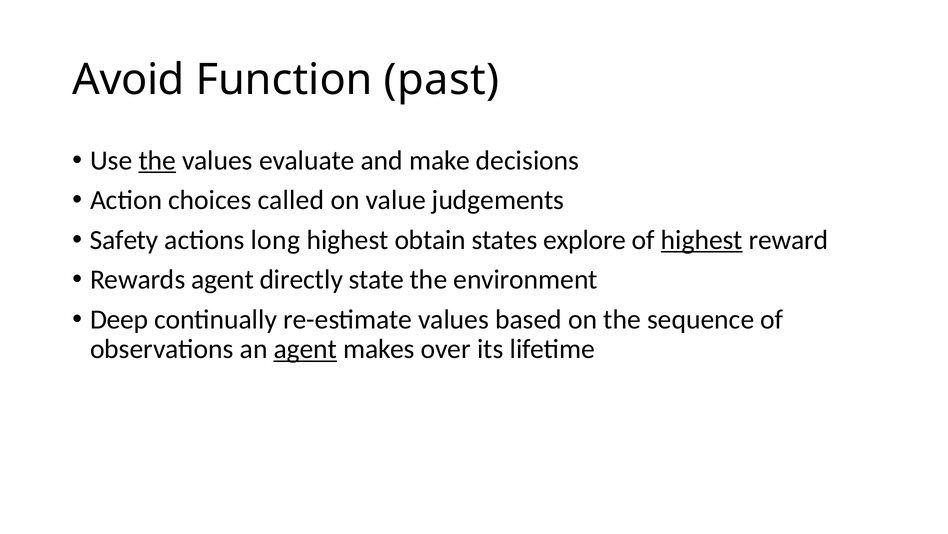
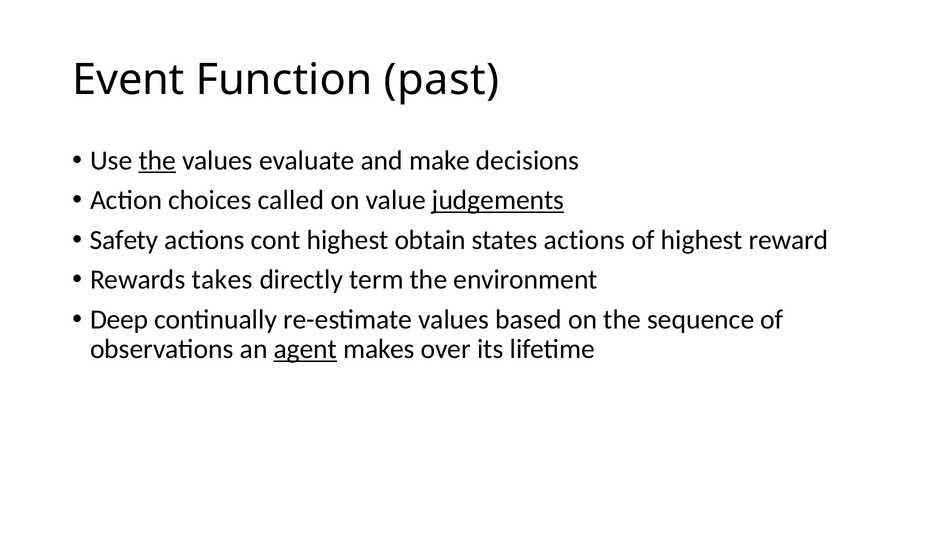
Avoid: Avoid -> Event
judgements underline: none -> present
long: long -> cont
states explore: explore -> actions
highest at (702, 240) underline: present -> none
Rewards agent: agent -> takes
state: state -> term
